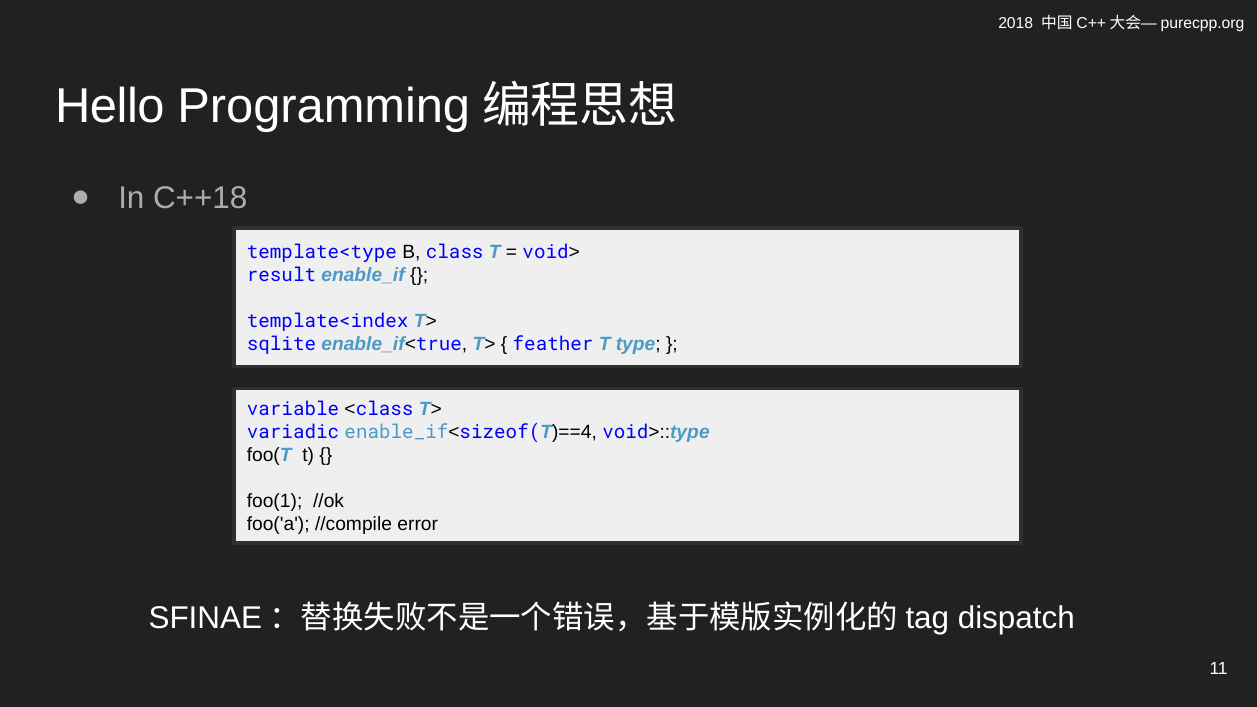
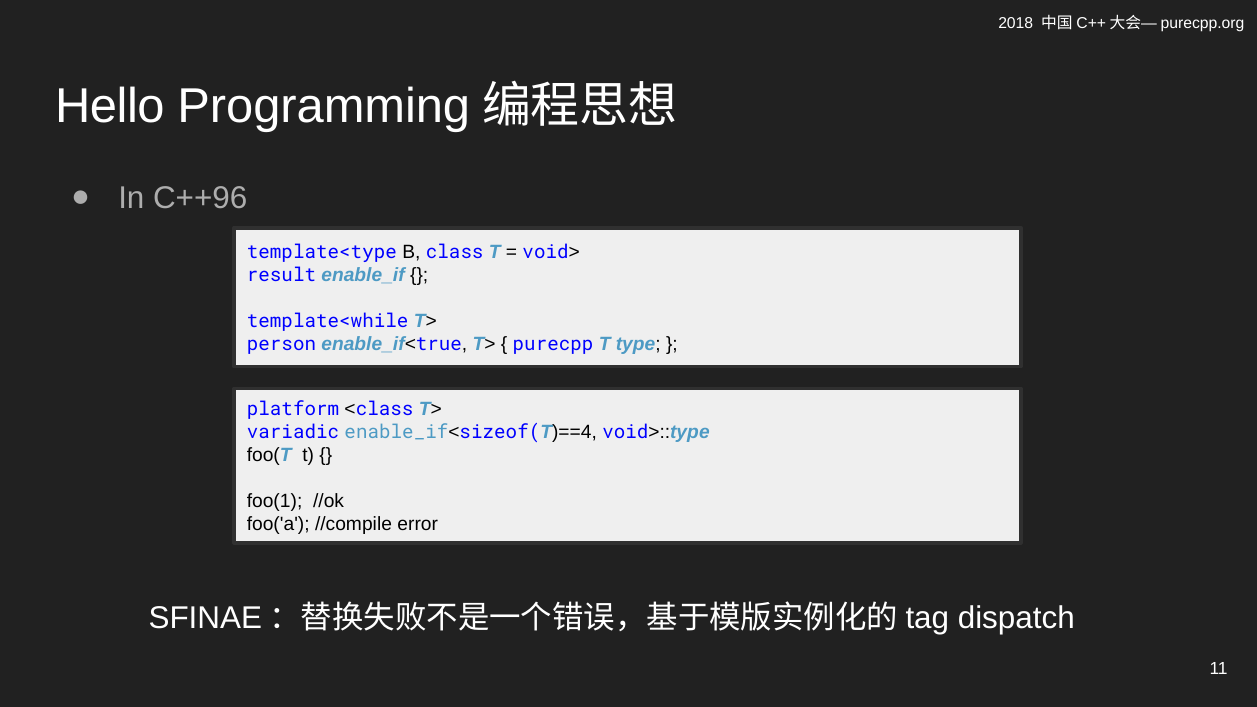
C++18: C++18 -> C++96
template<index: template<index -> template<while
sqlite: sqlite -> person
feather: feather -> purecpp
variable: variable -> platform
